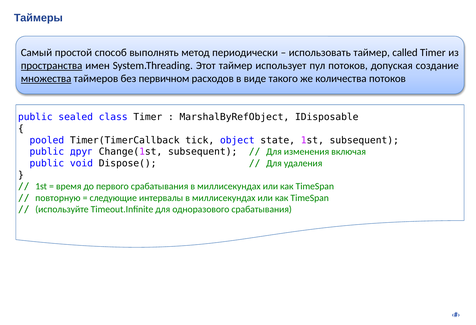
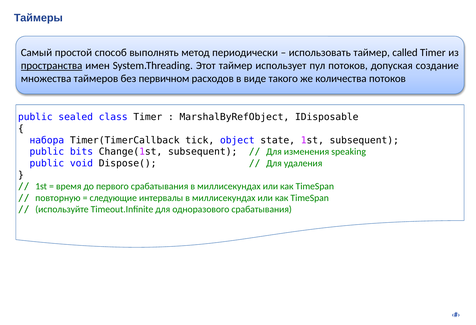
множества underline: present -> none
pooled: pooled -> набора
друг: друг -> bits
включая: включая -> speaking
